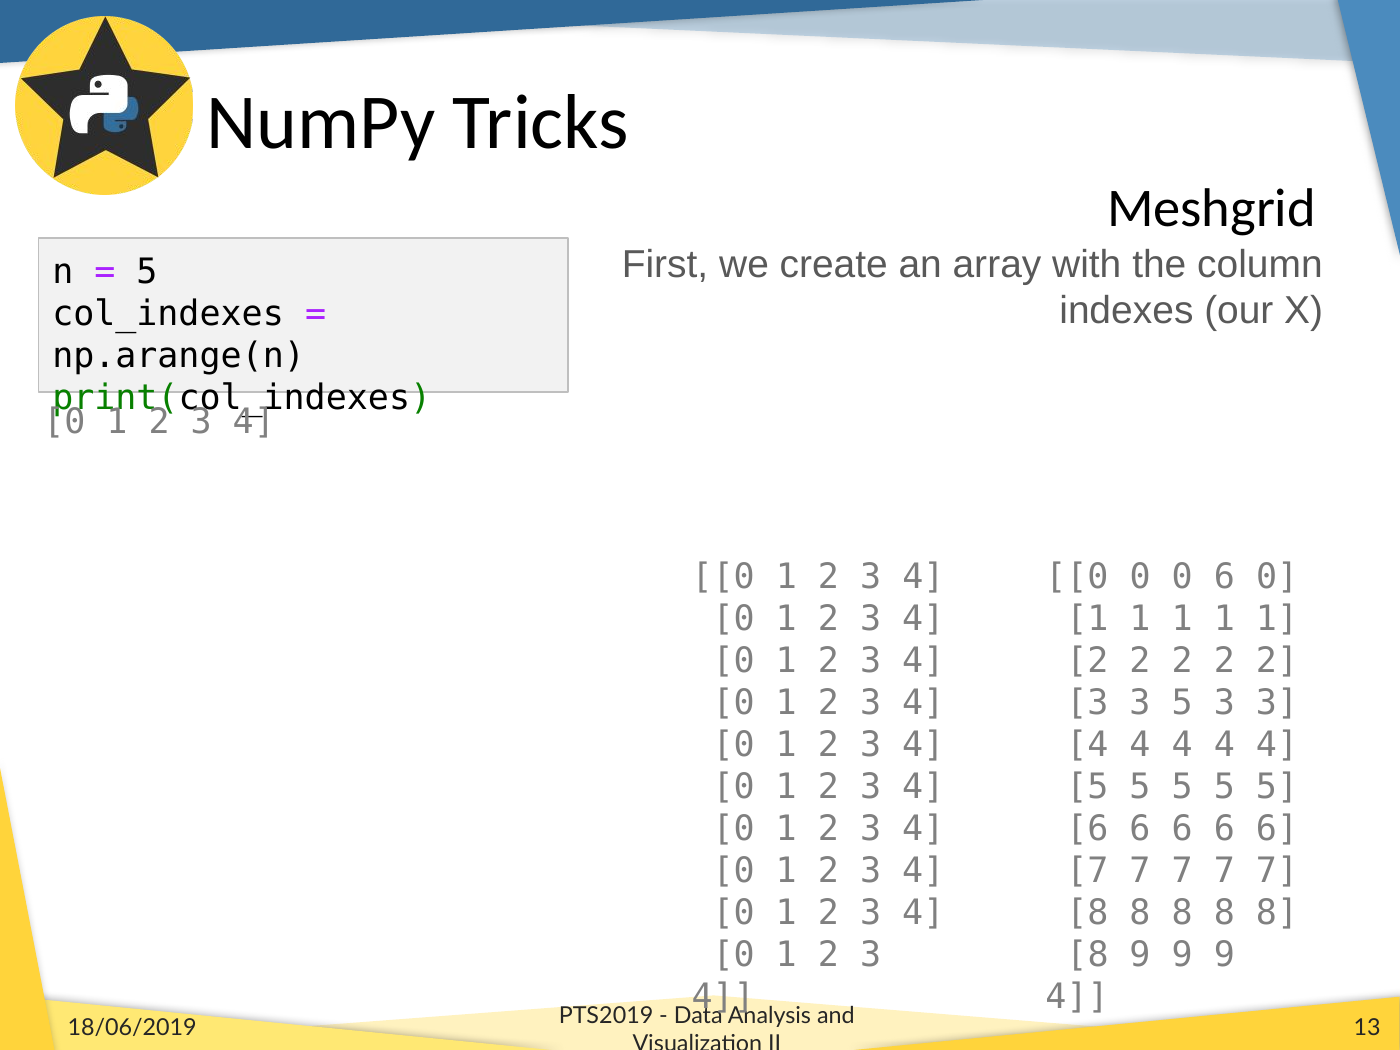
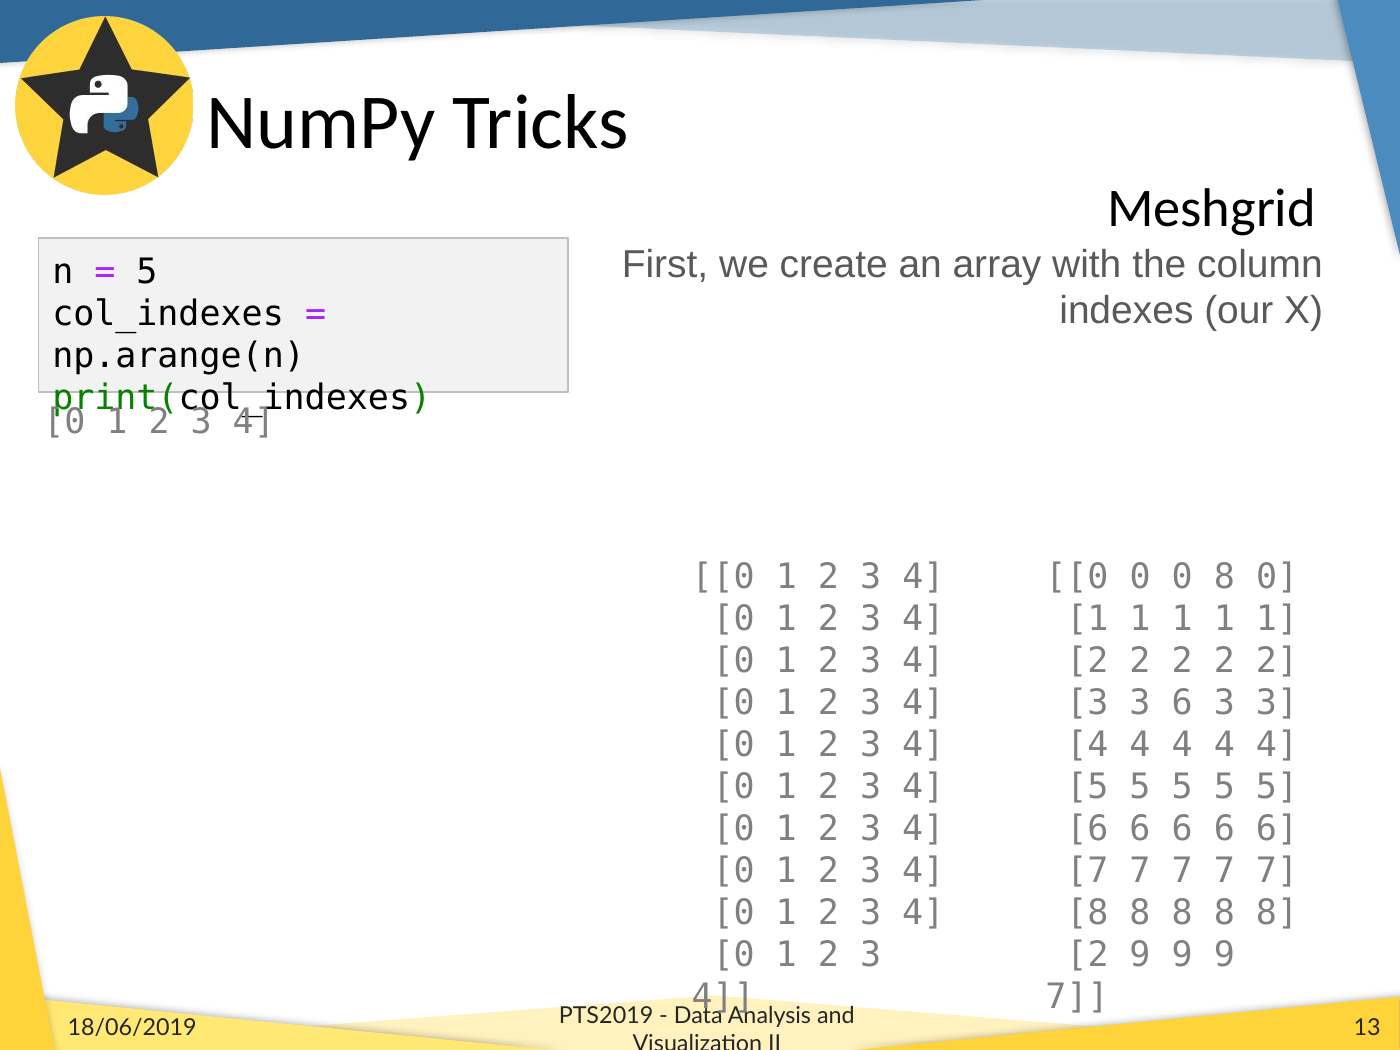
0 6: 6 -> 8
3 5: 5 -> 6
8 at (1088, 955): 8 -> 2
4 at (1077, 997): 4 -> 7
